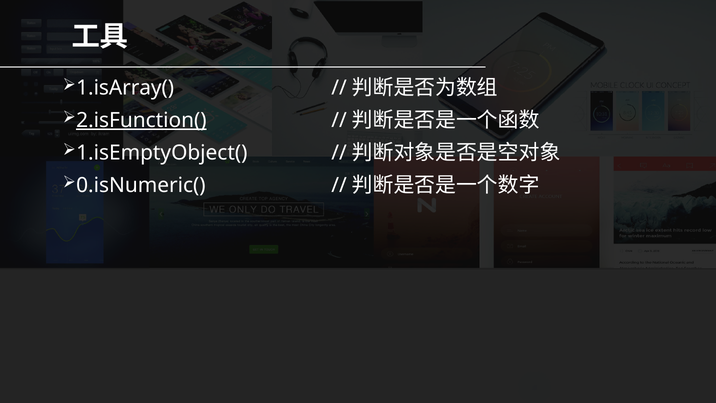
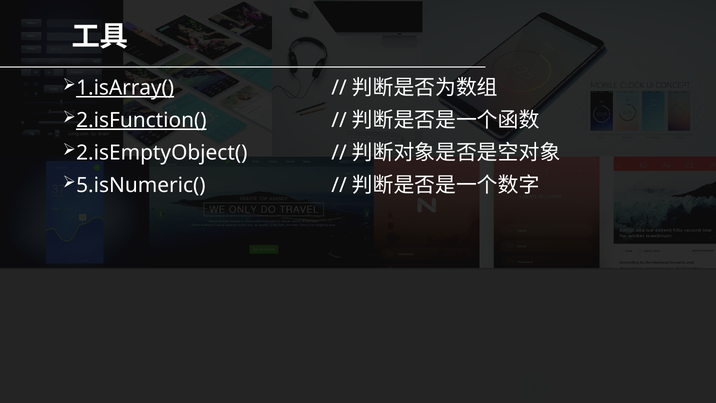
1.isArray( underline: none -> present
1.isEmptyObject(: 1.isEmptyObject( -> 2.isEmptyObject(
0.isNumeric(: 0.isNumeric( -> 5.isNumeric(
